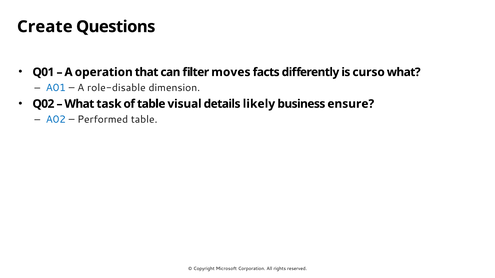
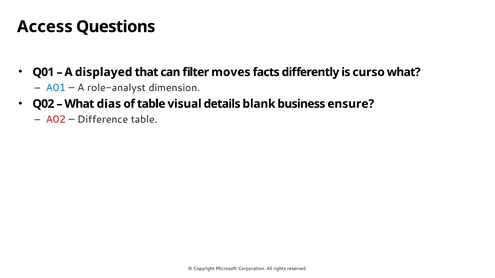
Create: Create -> Access
operation: operation -> displayed
role-disable: role-disable -> role-analyst
task: task -> dias
likely: likely -> blank
A02 colour: blue -> red
Performed: Performed -> Difference
